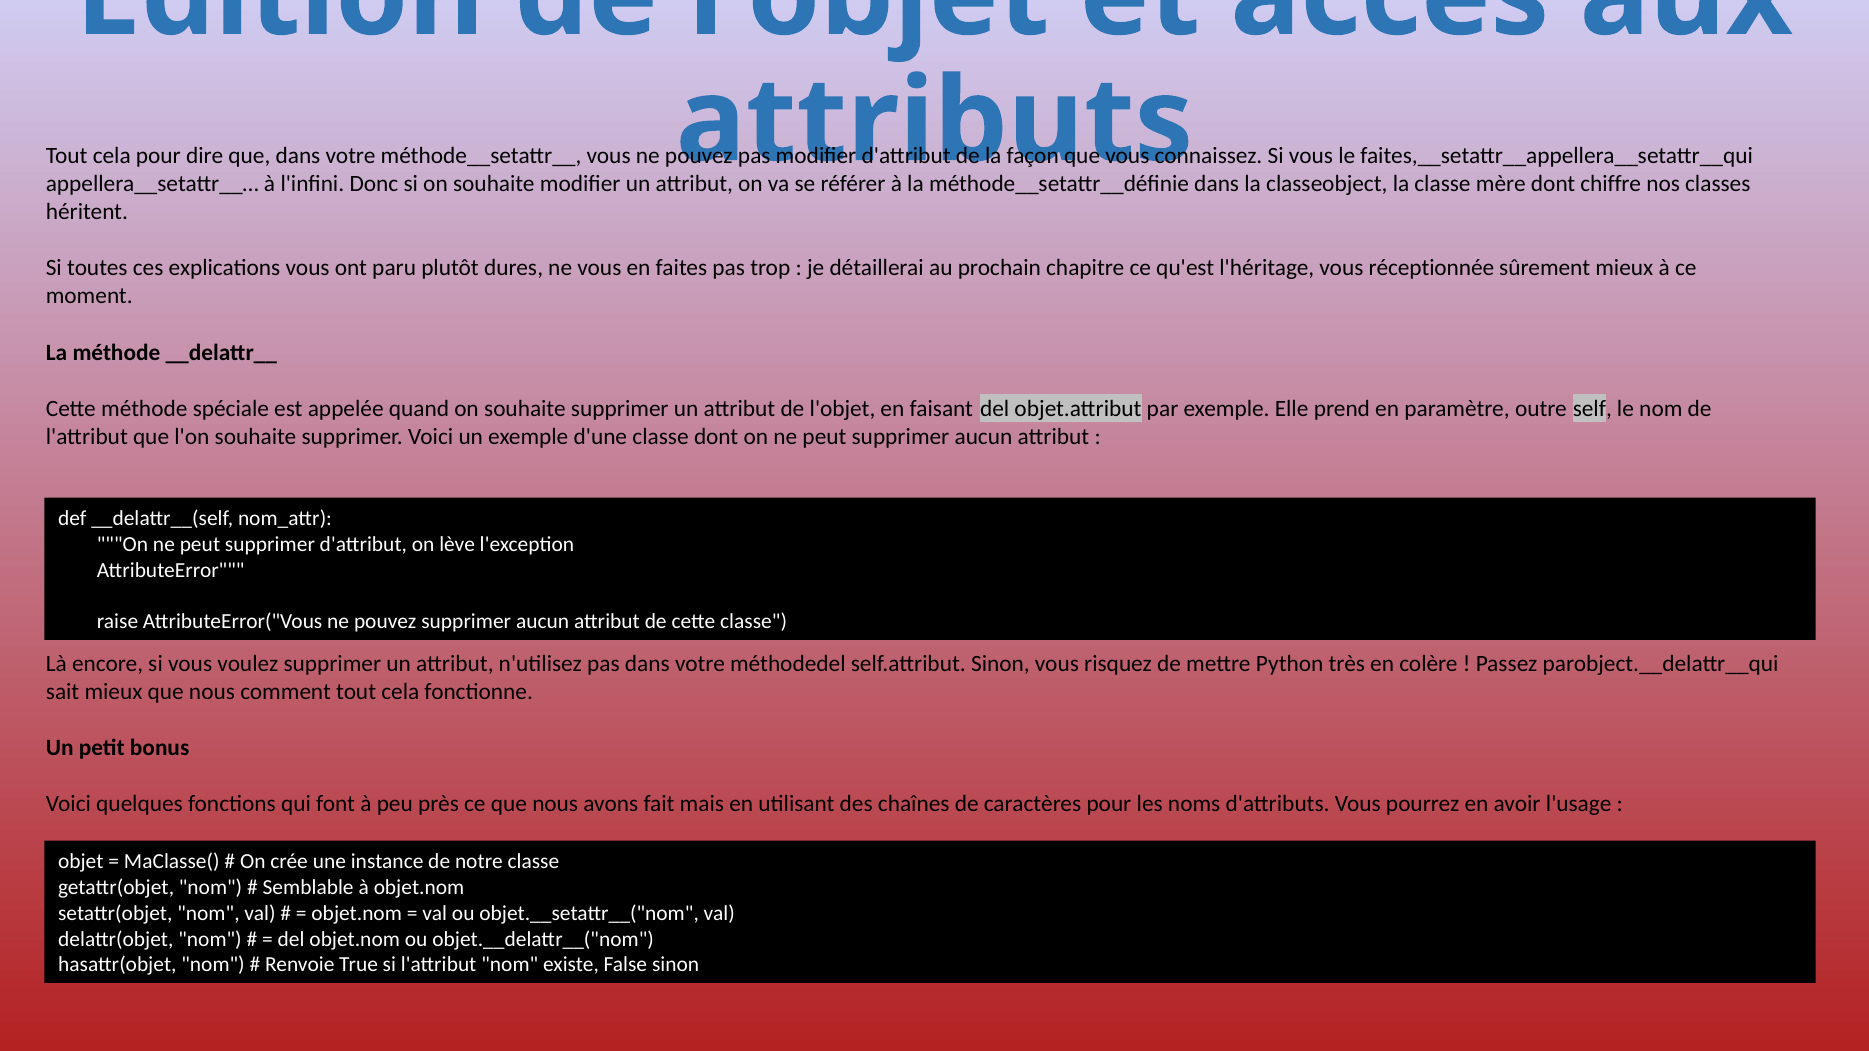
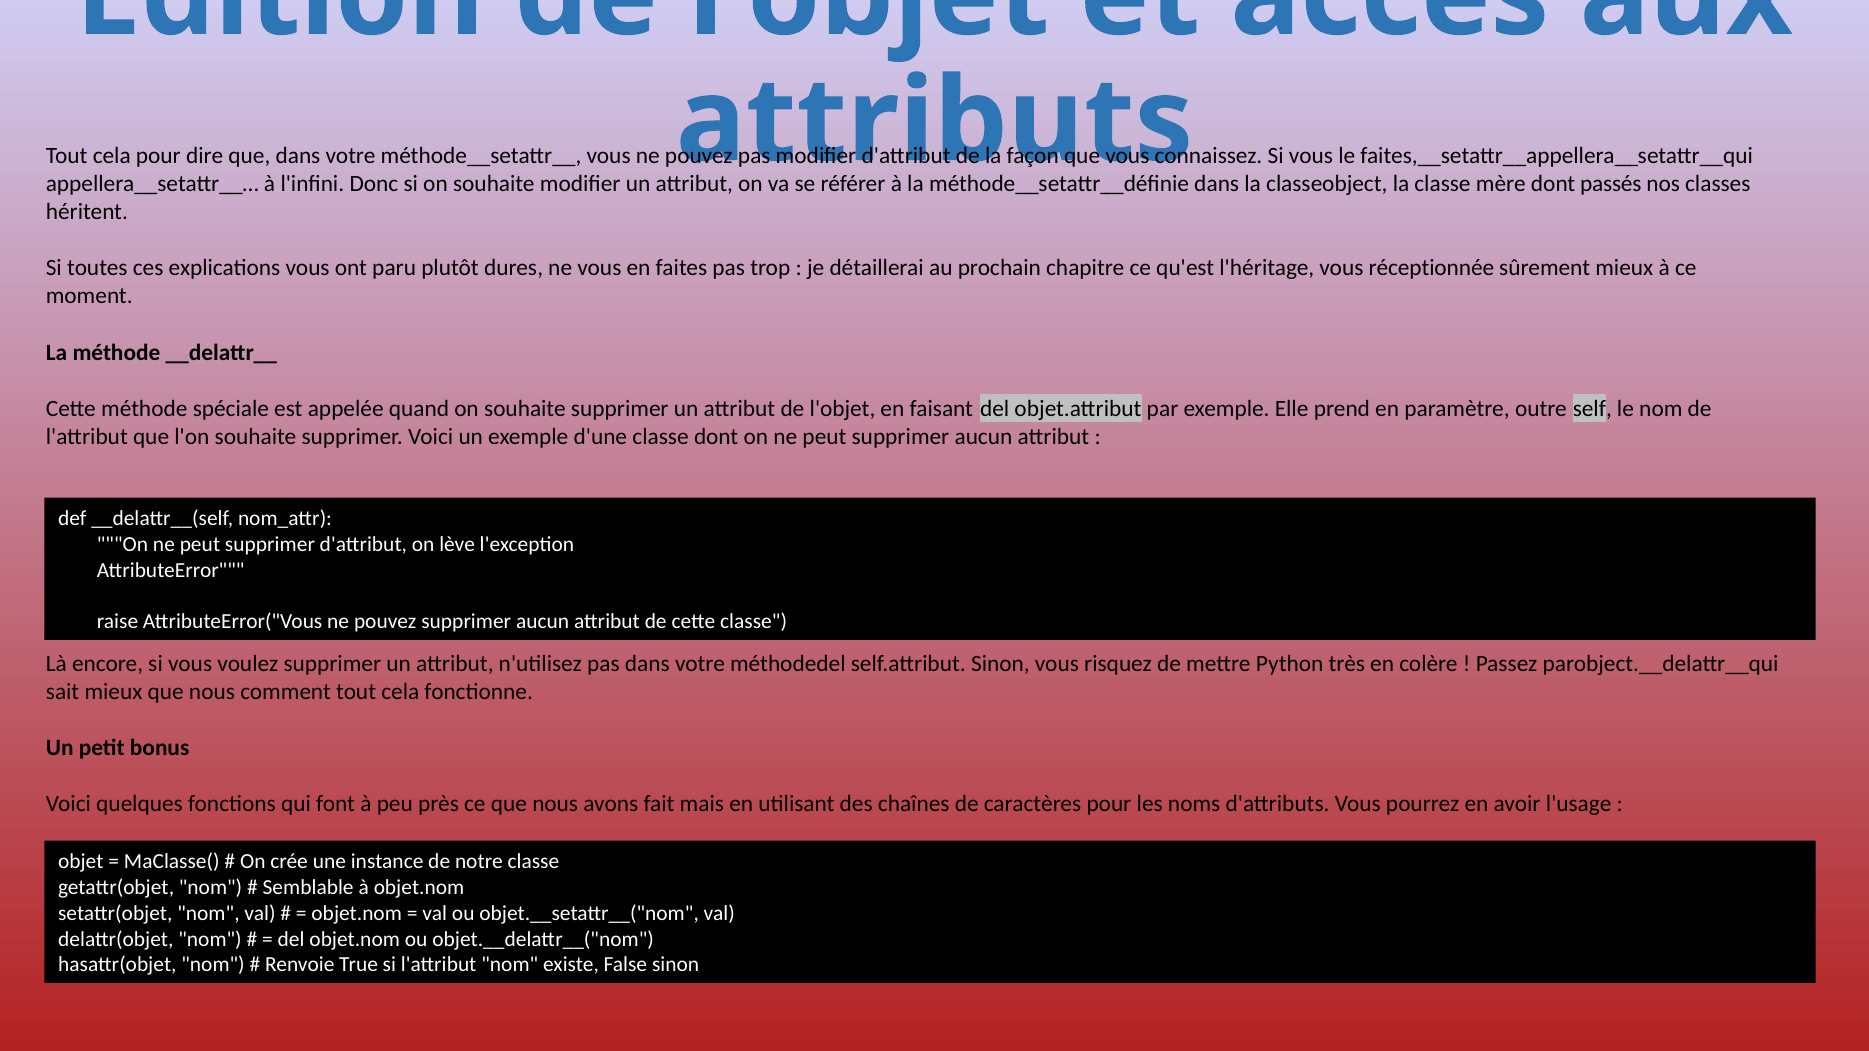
chiffre: chiffre -> passés
